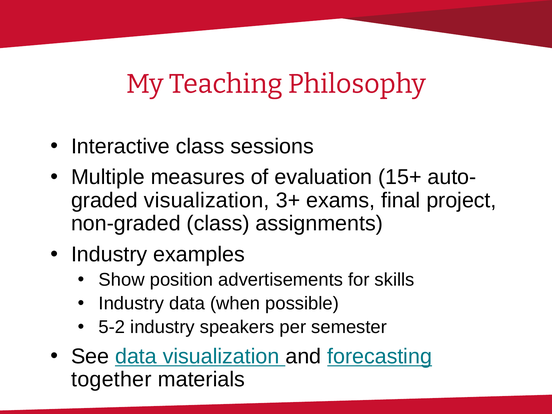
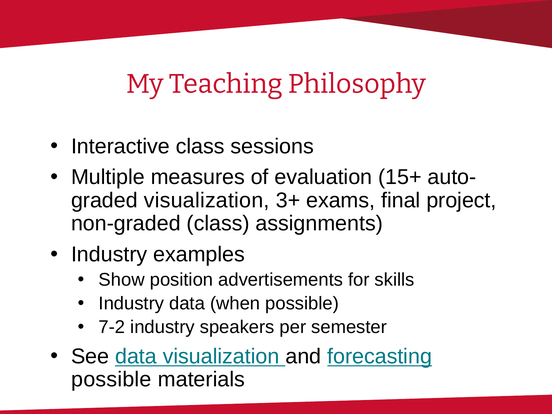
5-2: 5-2 -> 7-2
together at (111, 380): together -> possible
